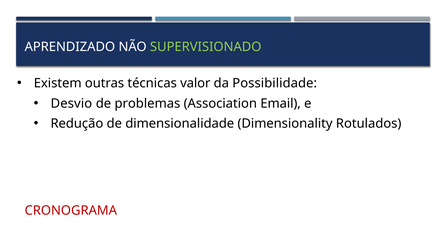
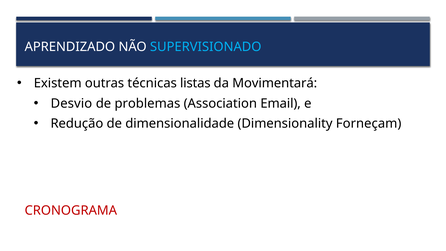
SUPERVISIONADO colour: light green -> light blue
valor: valor -> listas
Possibilidade: Possibilidade -> Movimentará
Rotulados: Rotulados -> Forneçam
